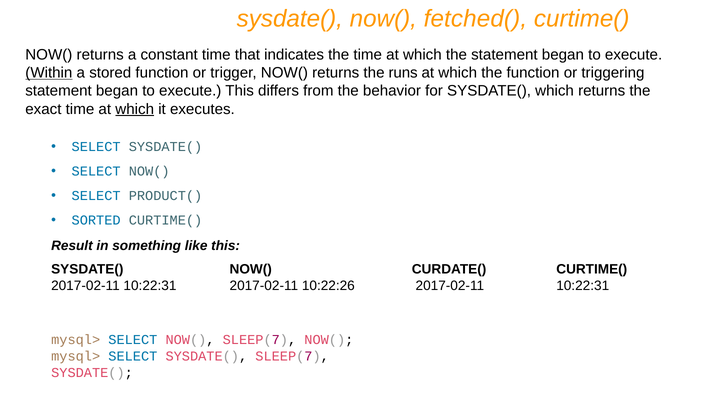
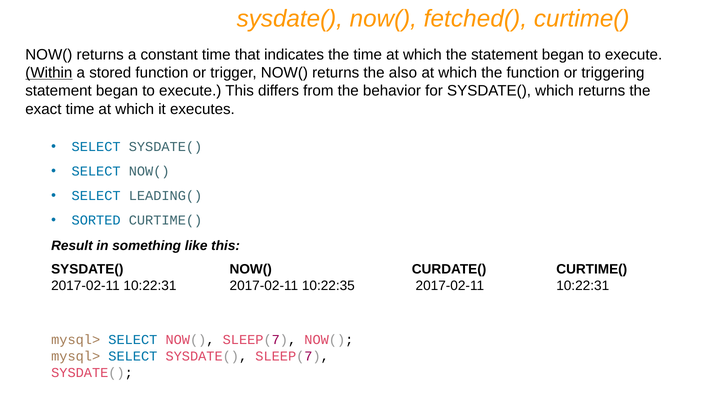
runs: runs -> also
which at (135, 109) underline: present -> none
PRODUCT(: PRODUCT( -> LEADING(
10:22:26: 10:22:26 -> 10:22:35
